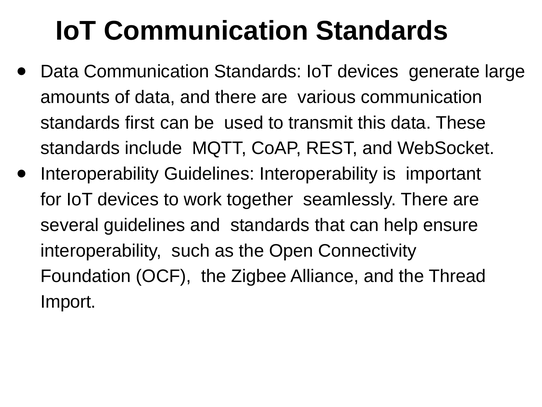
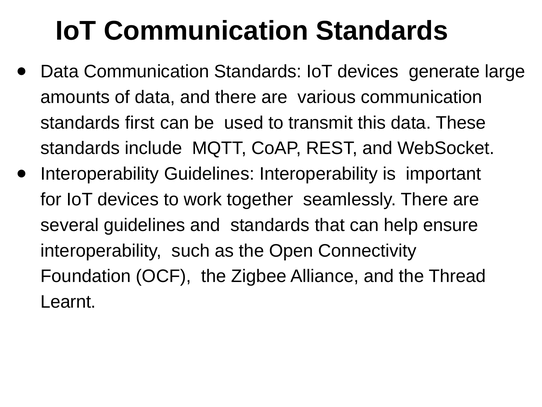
Import: Import -> Learnt
